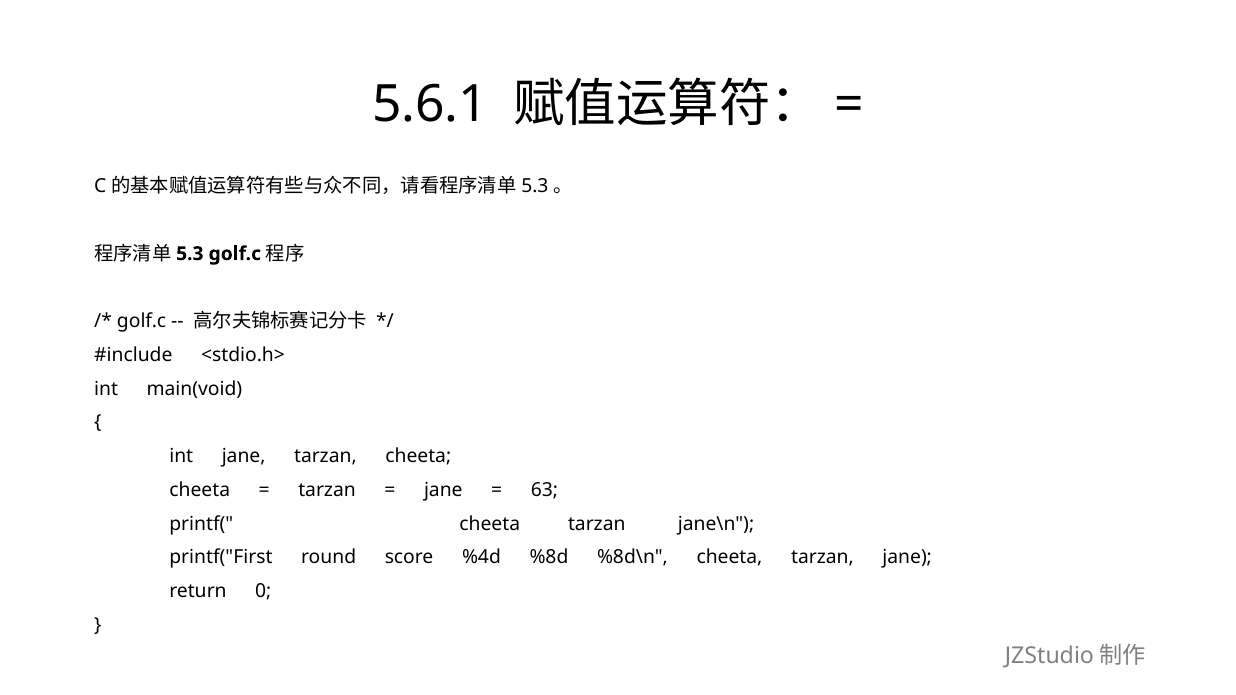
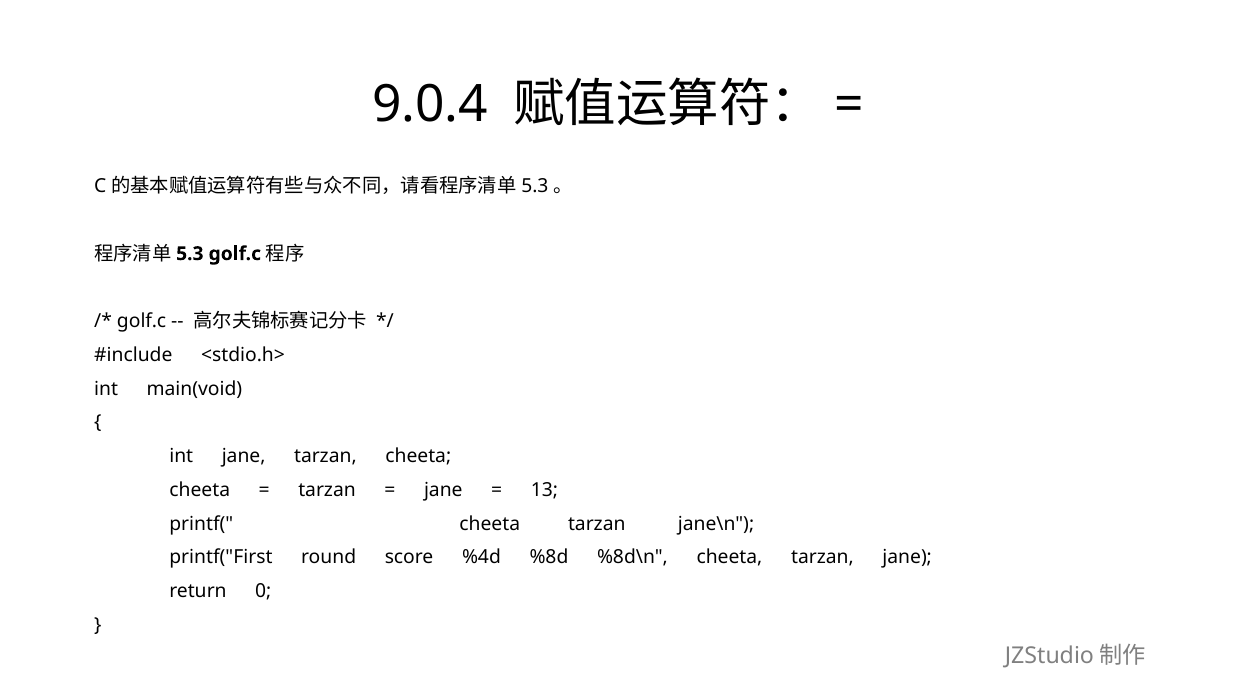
5.6.1: 5.6.1 -> 9.0.4
63: 63 -> 13
